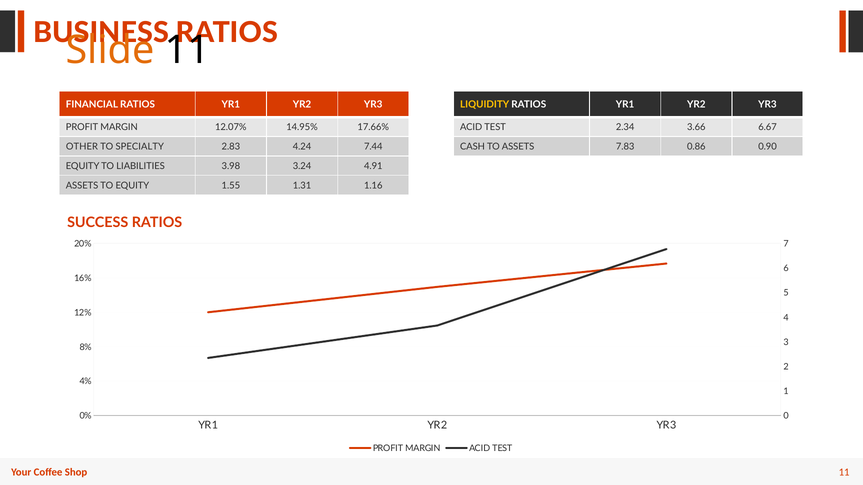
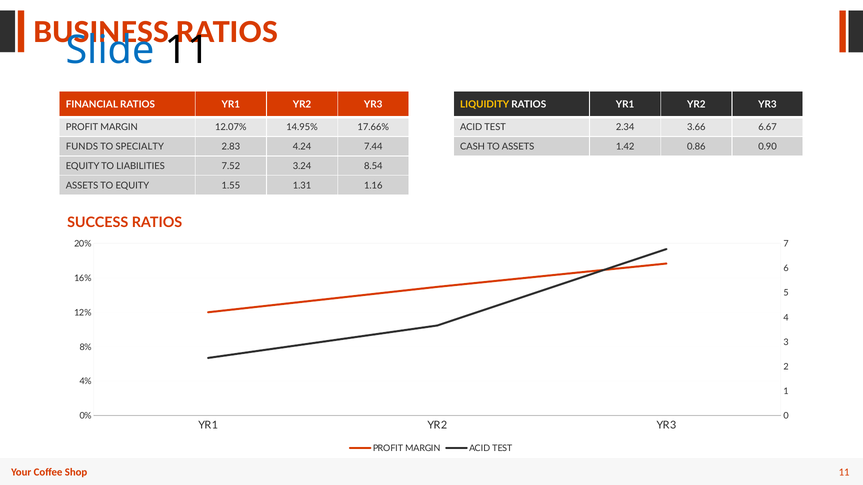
Slide colour: orange -> blue
OTHER: OTHER -> FUNDS
7.83: 7.83 -> 1.42
3.98: 3.98 -> 7.52
4.91: 4.91 -> 8.54
